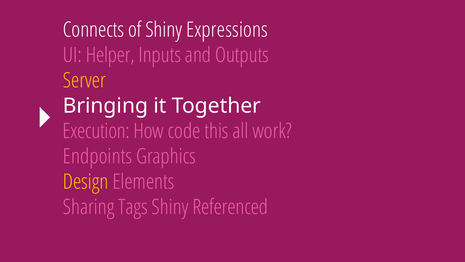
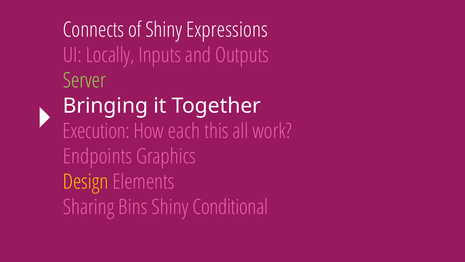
Helper: Helper -> Locally
Server colour: yellow -> light green
code: code -> each
Tags: Tags -> Bins
Referenced: Referenced -> Conditional
